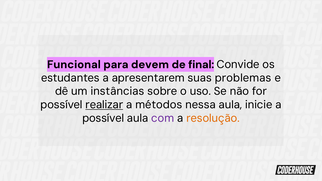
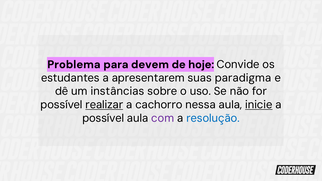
Funcional: Funcional -> Problema
final: final -> hoje
problemas: problemas -> paradigma
métodos: métodos -> cachorro
inicie underline: none -> present
resolução colour: orange -> blue
